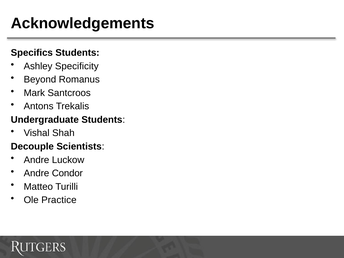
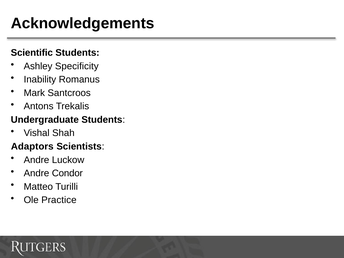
Specifics: Specifics -> Scientific
Beyond: Beyond -> Inability
Decouple: Decouple -> Adaptors
